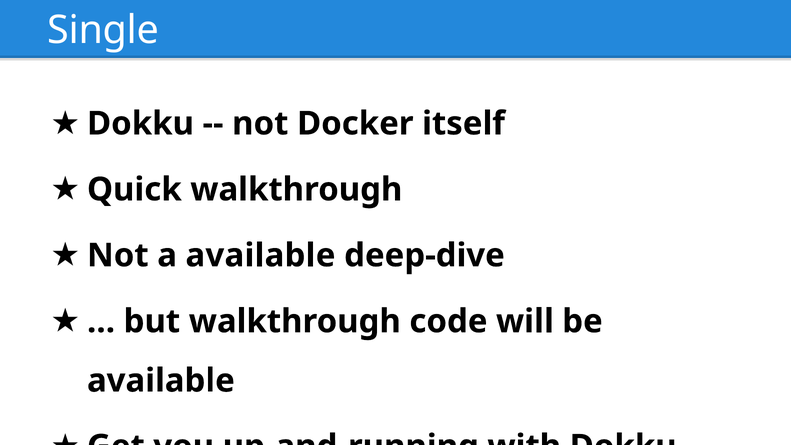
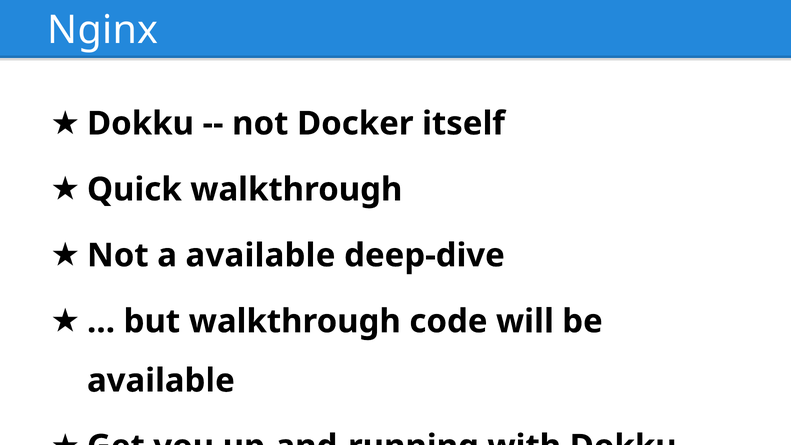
Single: Single -> Nginx
